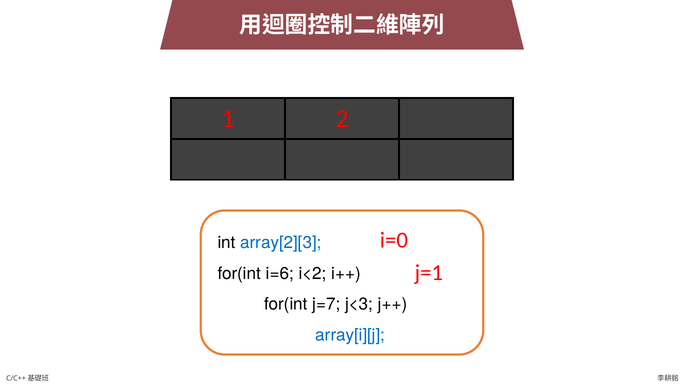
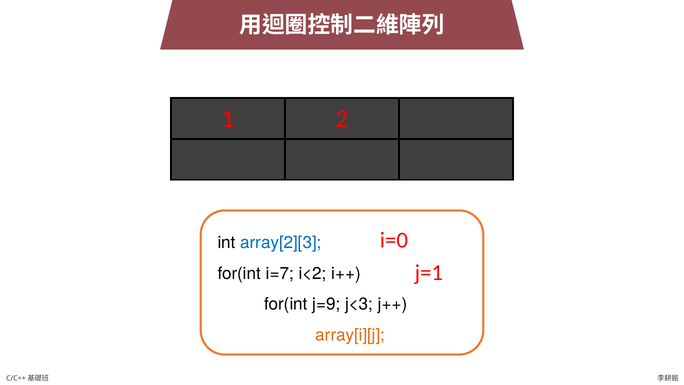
i=6: i=6 -> i=7
j=7: j=7 -> j=9
array[i][j colour: blue -> orange
